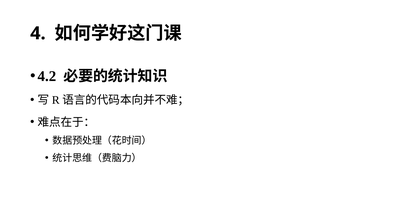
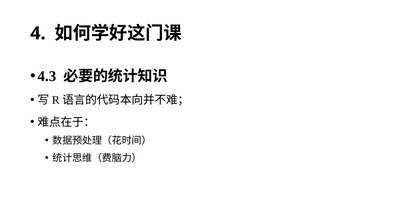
4.2: 4.2 -> 4.3
